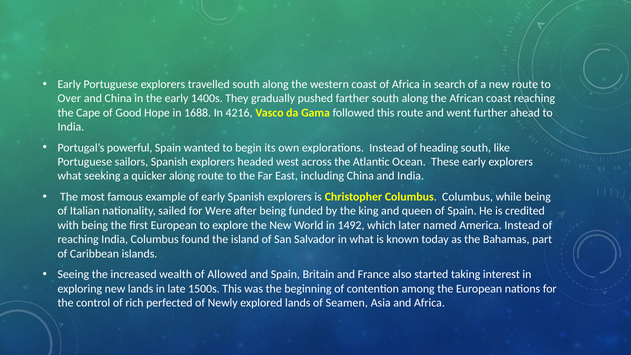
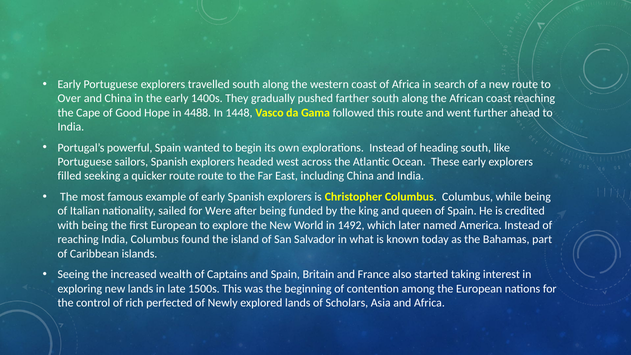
1688: 1688 -> 4488
4216: 4216 -> 1448
what at (70, 176): what -> filled
quicker along: along -> route
Allowed: Allowed -> Captains
Seamen: Seamen -> Scholars
